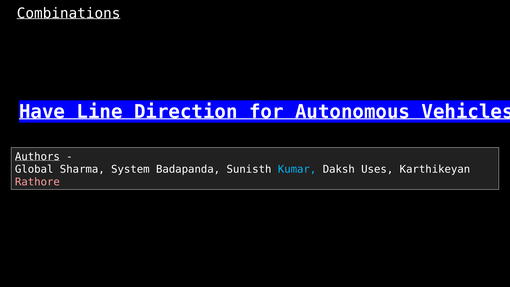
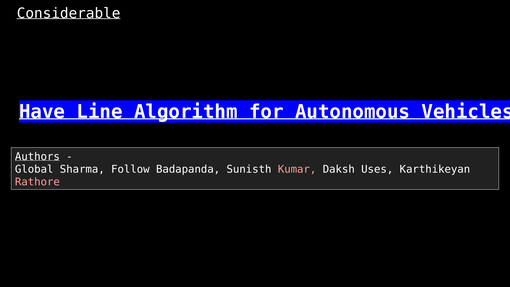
Combinations: Combinations -> Considerable
Direction: Direction -> Algorithm
System: System -> Follow
Kumar colour: light blue -> pink
